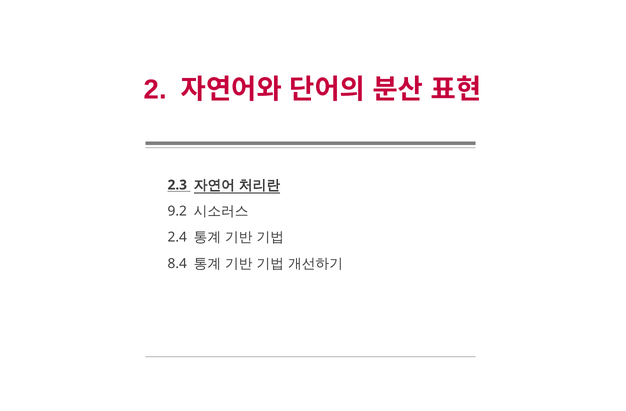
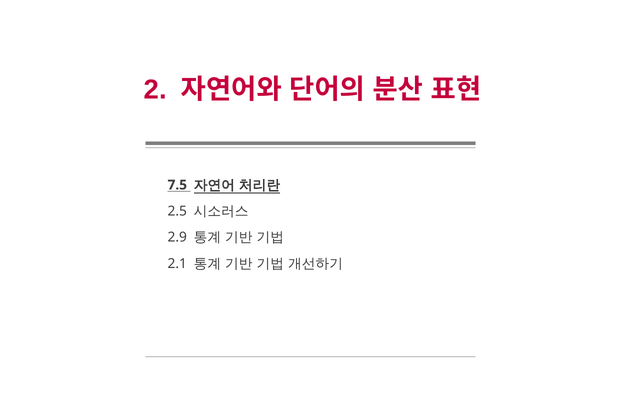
2.3: 2.3 -> 7.5
9.2: 9.2 -> 2.5
2.4: 2.4 -> 2.9
8.4: 8.4 -> 2.1
